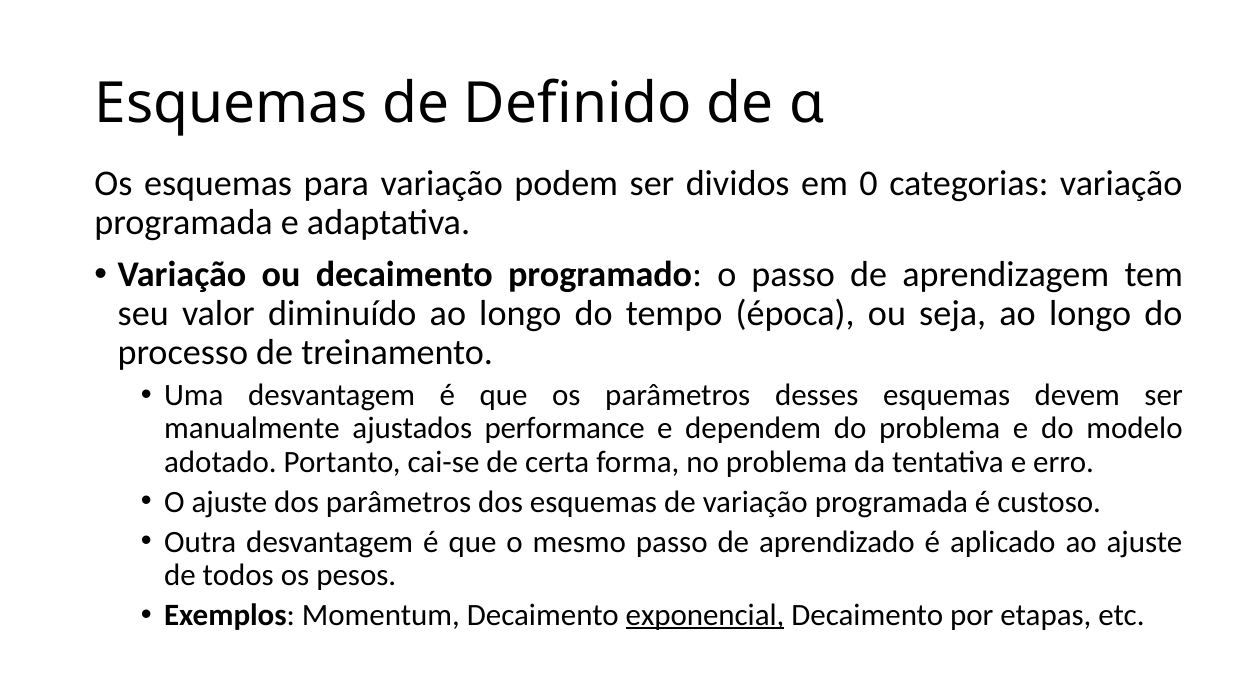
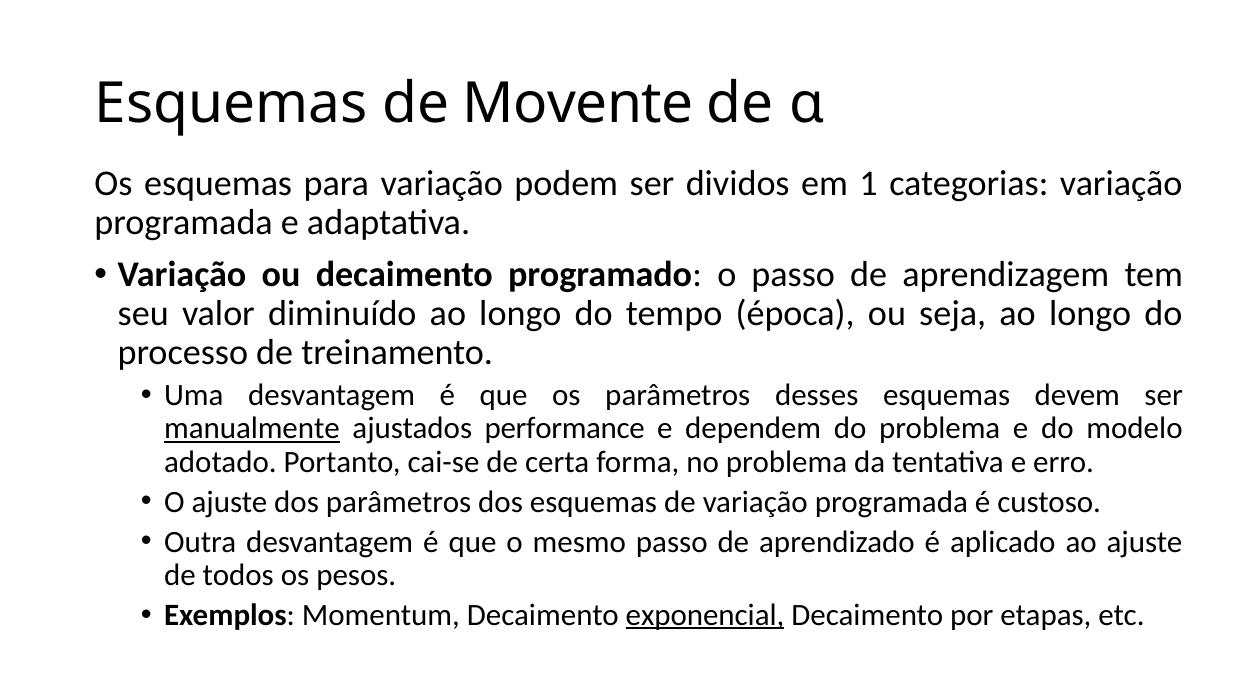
Definido: Definido -> Movente
0: 0 -> 1
manualmente underline: none -> present
